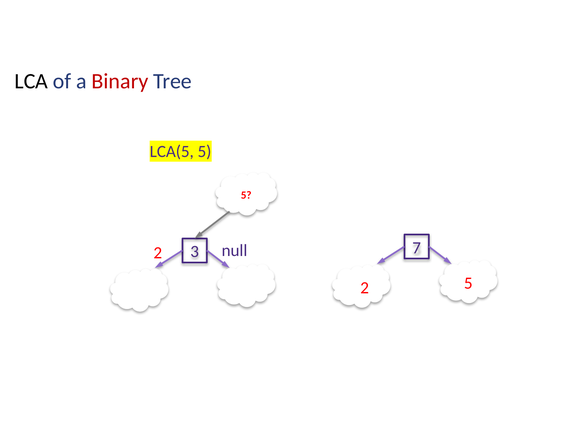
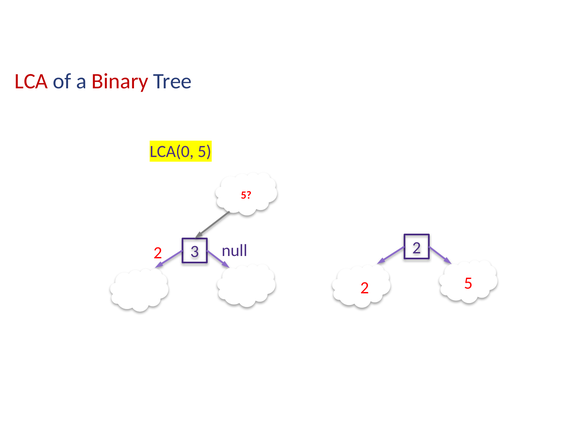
LCA colour: black -> red
LCA(5: LCA(5 -> LCA(0
null 7: 7 -> 2
